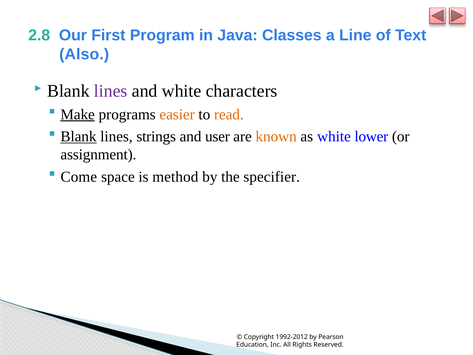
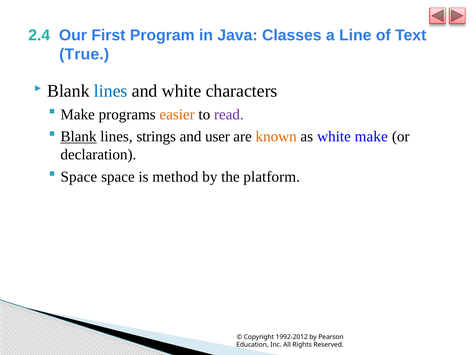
2.8: 2.8 -> 2.4
Also: Also -> True
lines at (111, 91) colour: purple -> blue
Make at (78, 114) underline: present -> none
read colour: orange -> purple
white lower: lower -> make
assignment: assignment -> declaration
Come at (79, 177): Come -> Space
specifier: specifier -> platform
